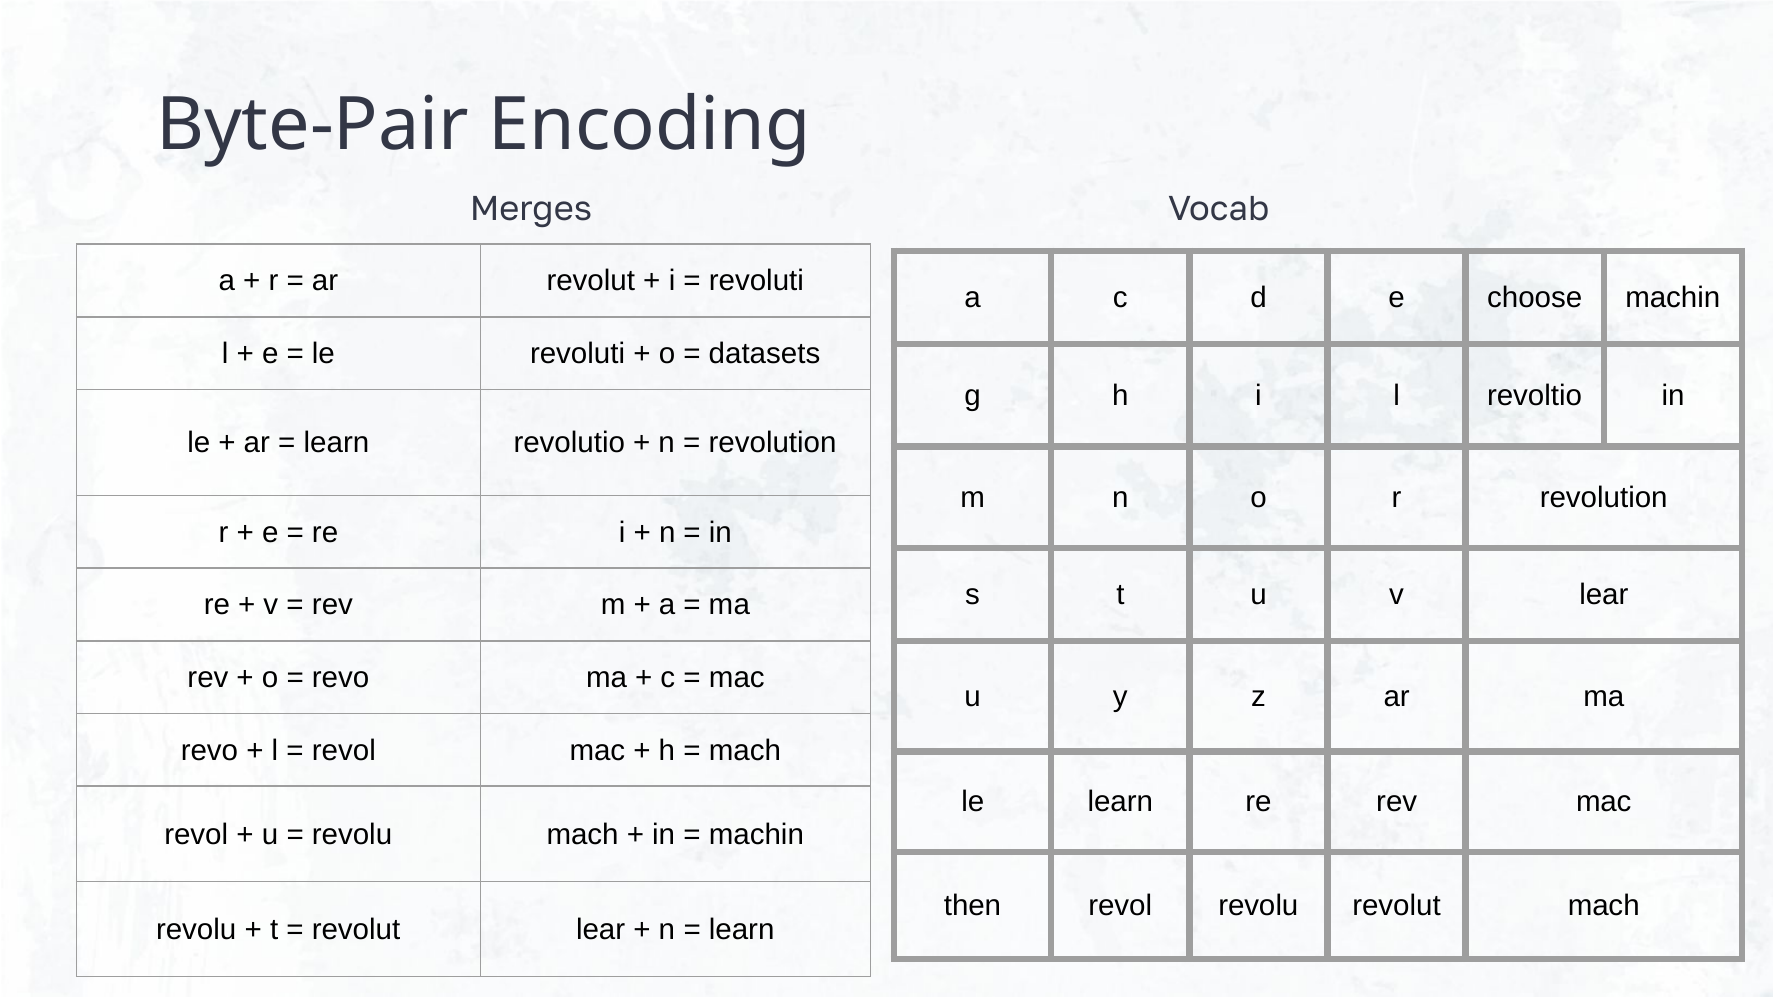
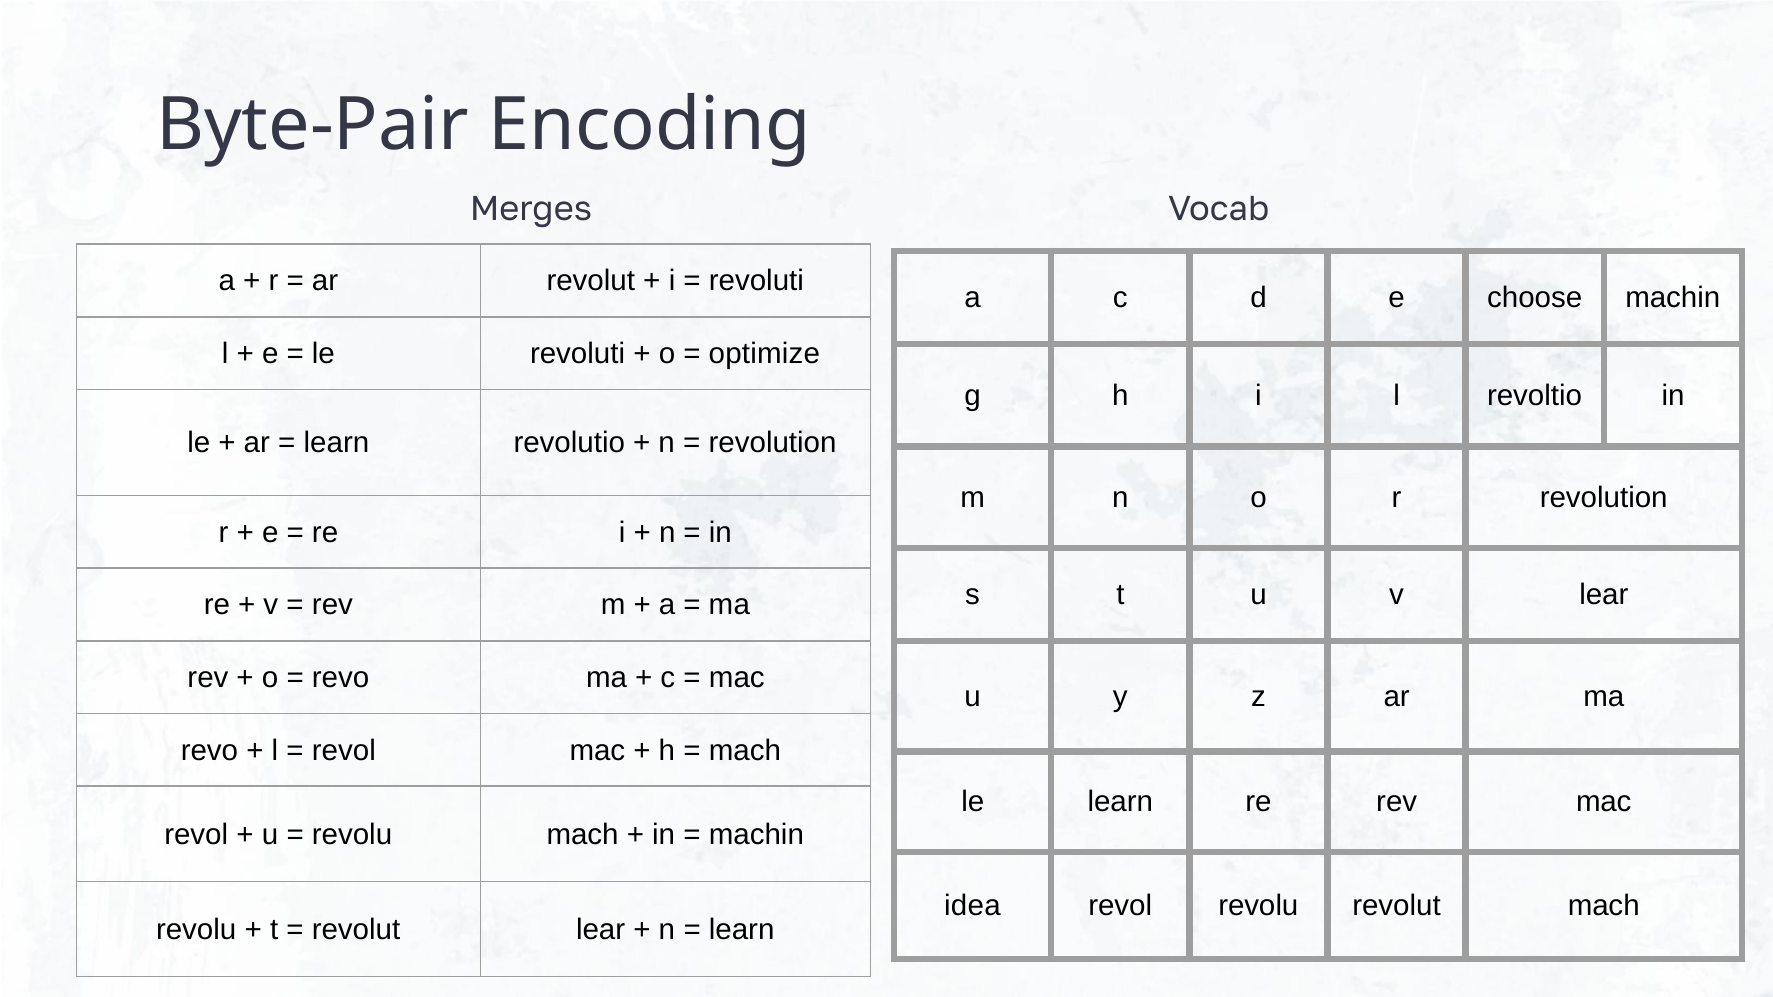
datasets: datasets -> optimize
then: then -> idea
